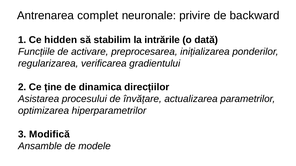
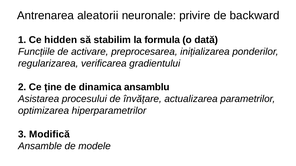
complet: complet -> aleatorii
intrările: intrările -> formula
direcțiilor: direcțiilor -> ansamblu
